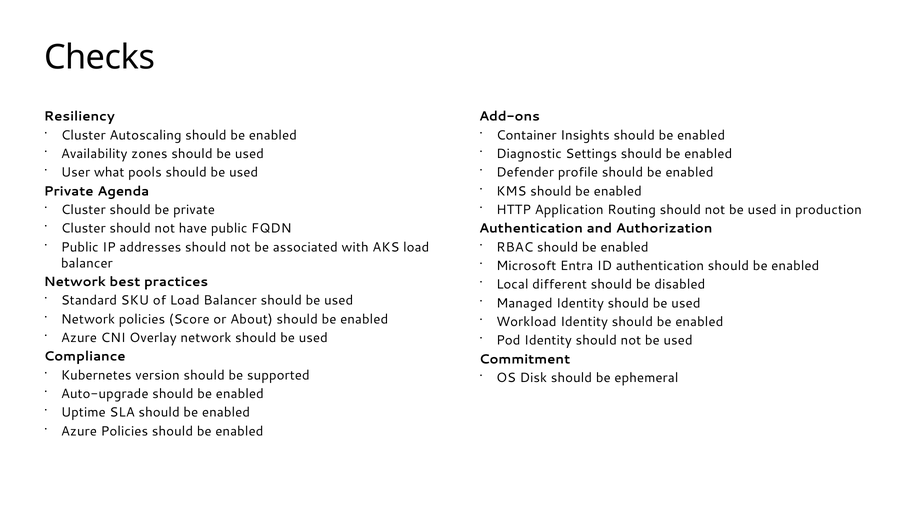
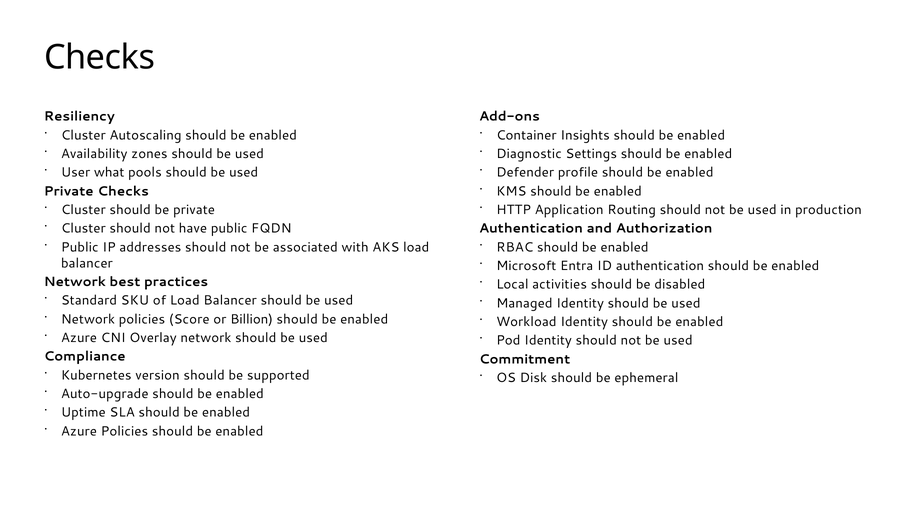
Private Agenda: Agenda -> Checks
different: different -> activities
About: About -> Billion
